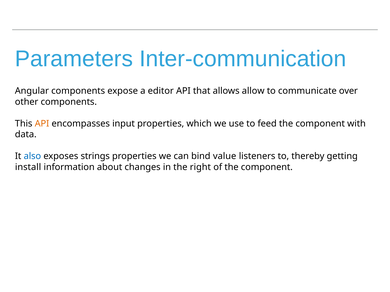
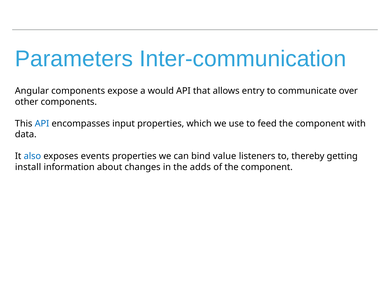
editor: editor -> would
allow: allow -> entry
API at (42, 124) colour: orange -> blue
strings: strings -> events
right: right -> adds
